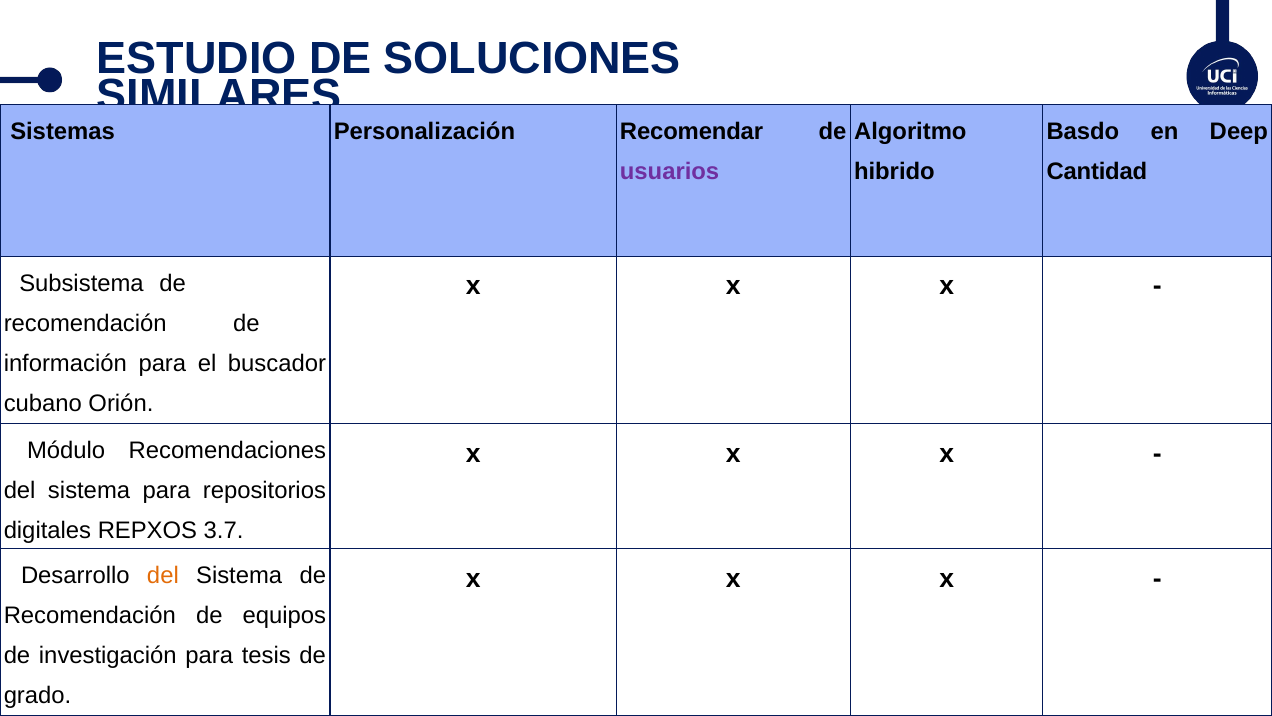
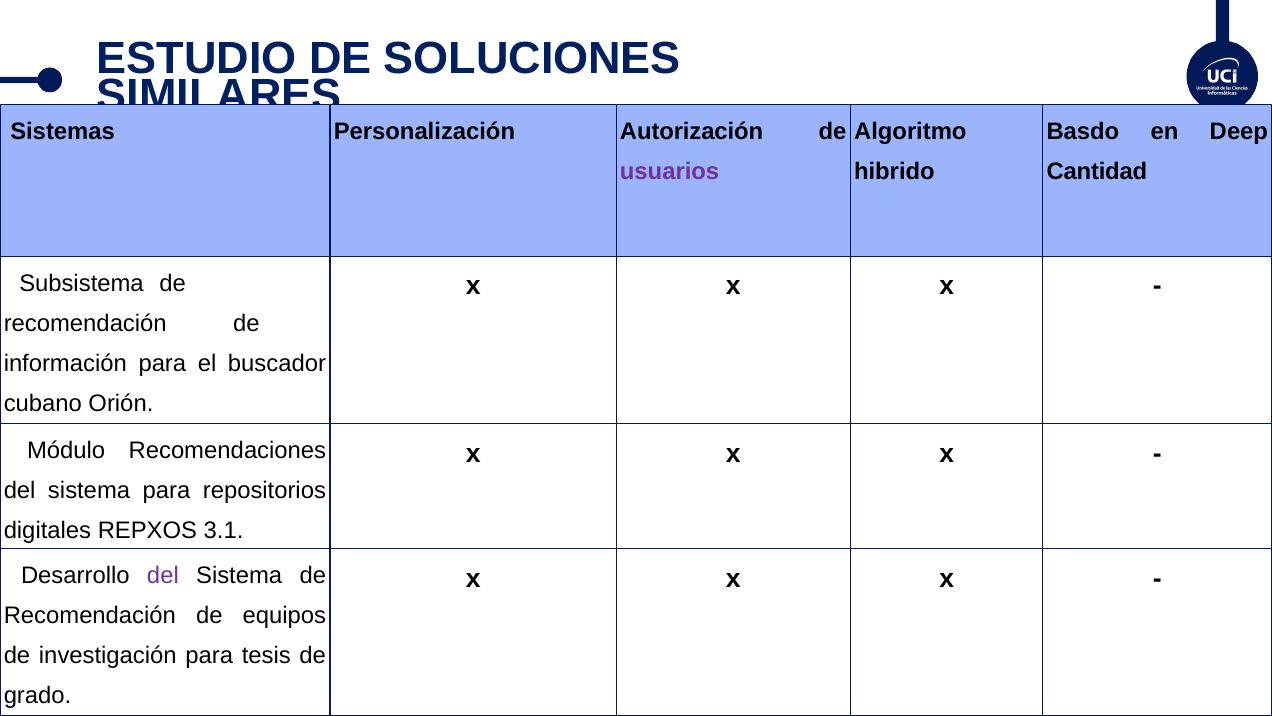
Recomendar: Recomendar -> Autorización
3.7: 3.7 -> 3.1
del at (163, 575) colour: orange -> purple
